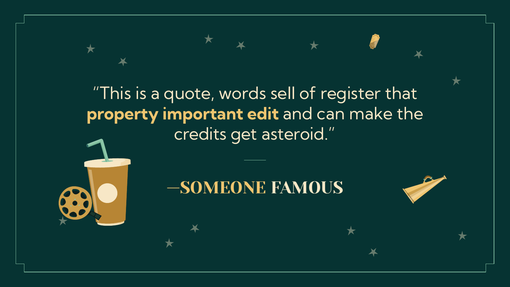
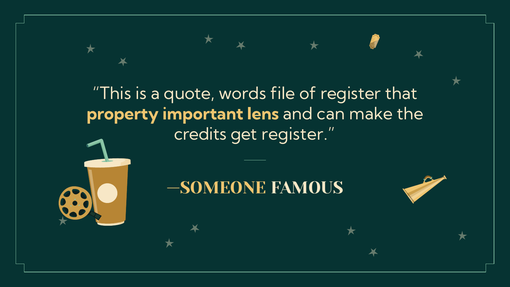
sell: sell -> file
edit: edit -> lens
get asteroid: asteroid -> register
